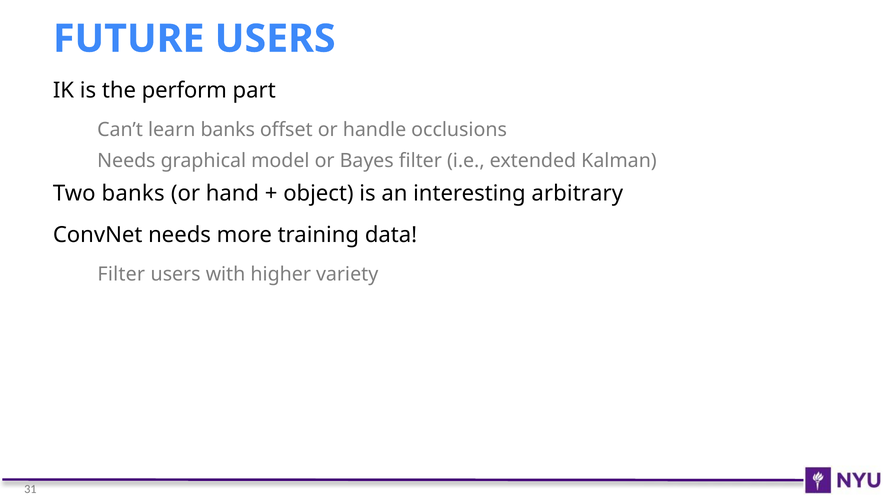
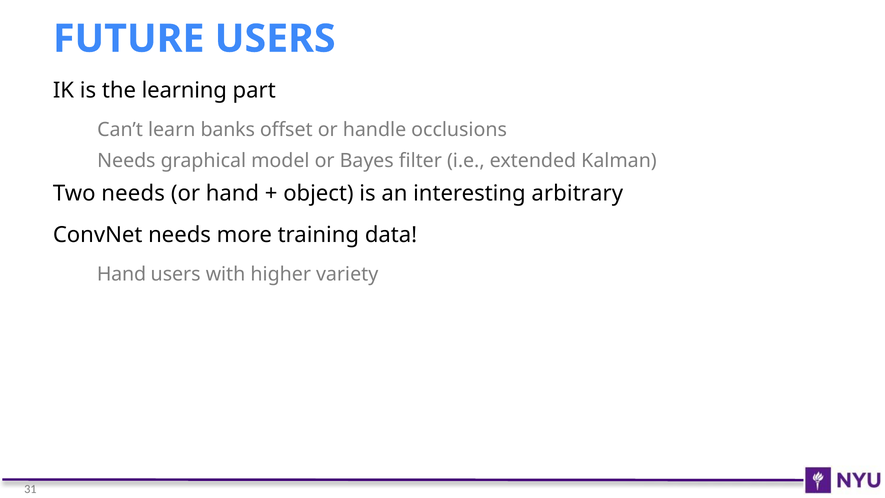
perform: perform -> learning
Two banks: banks -> needs
Filter at (121, 274): Filter -> Hand
